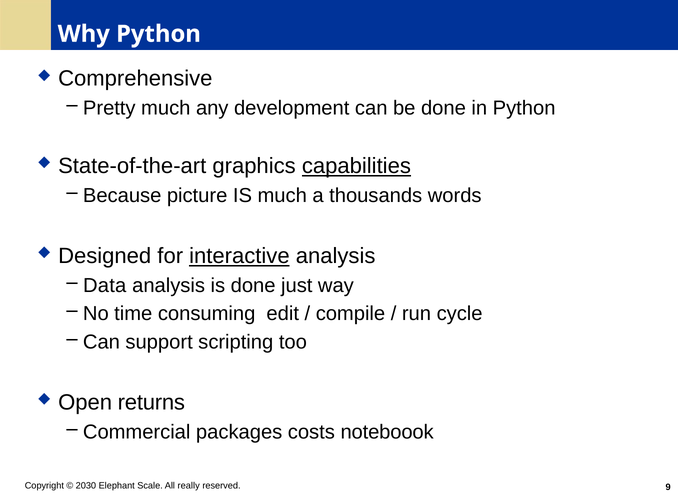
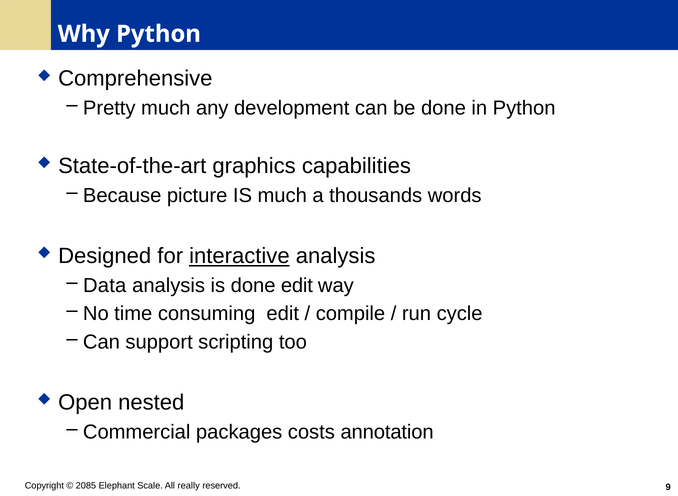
capabilities underline: present -> none
done just: just -> edit
returns: returns -> nested
noteboook: noteboook -> annotation
2030: 2030 -> 2085
